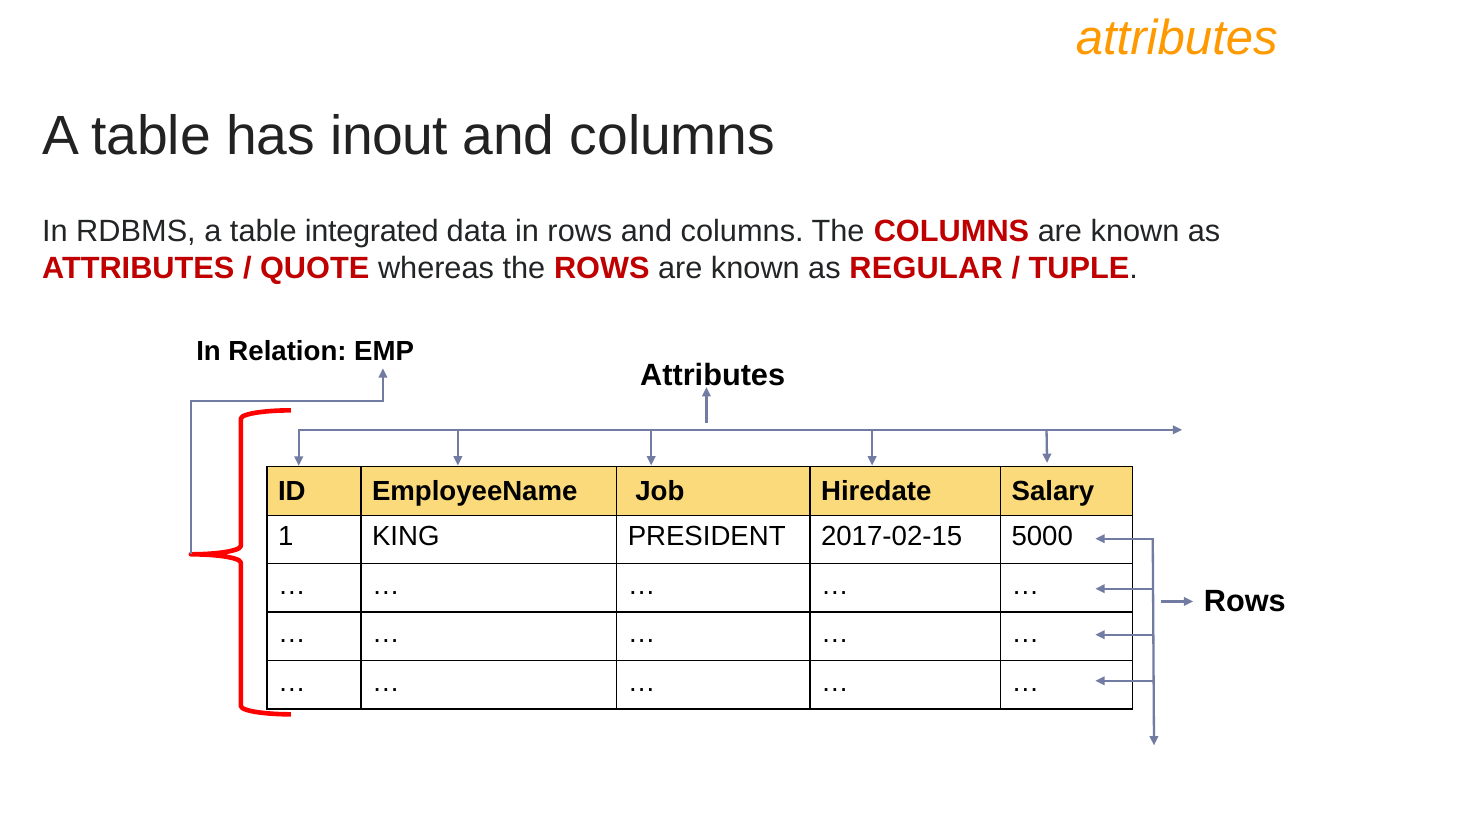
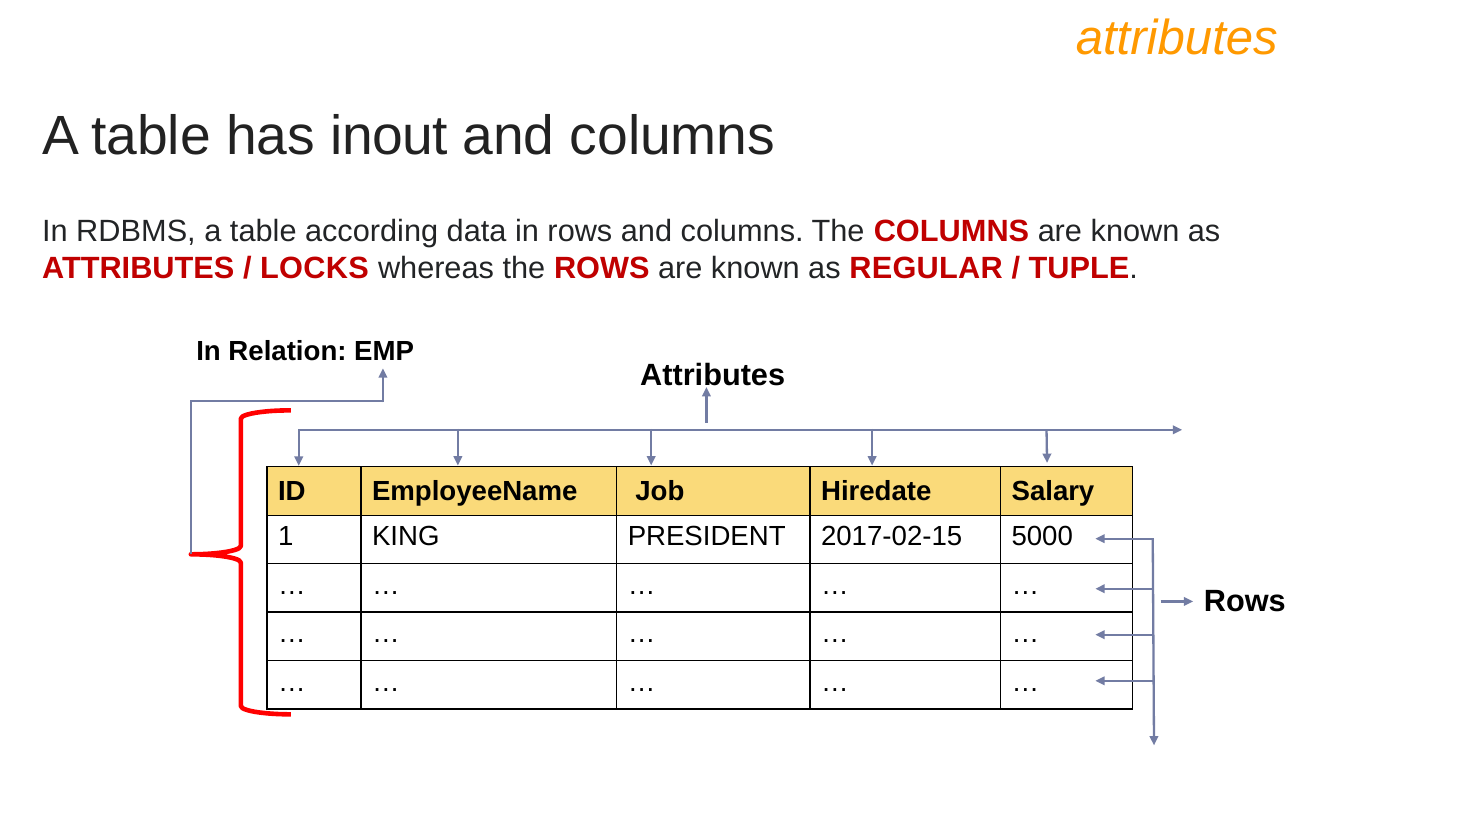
integrated: integrated -> according
QUOTE: QUOTE -> LOCKS
